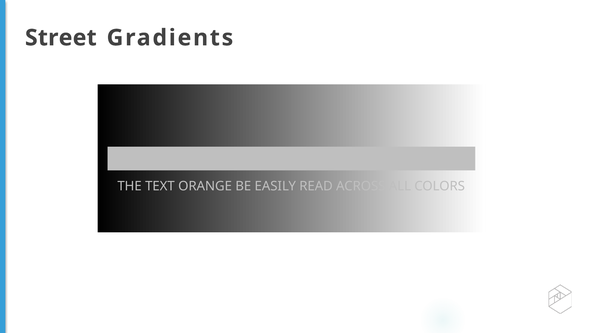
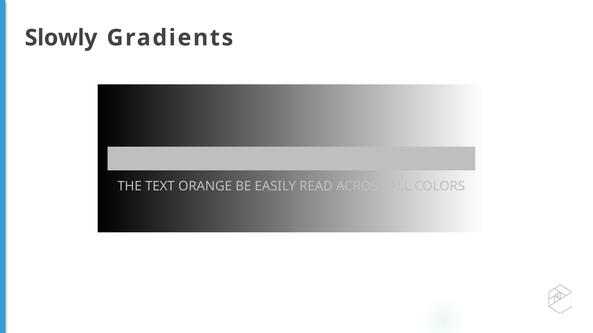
Street: Street -> Slowly
